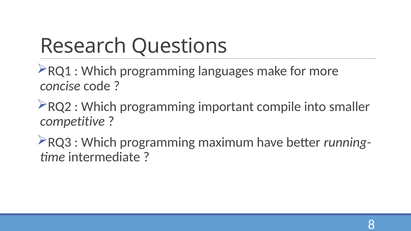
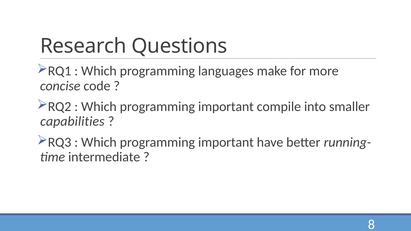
competitive: competitive -> capabilities
maximum at (226, 142): maximum -> important
